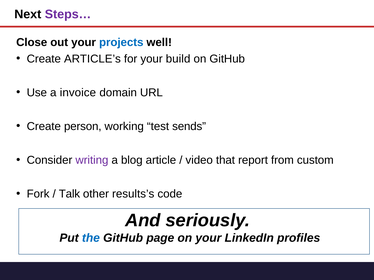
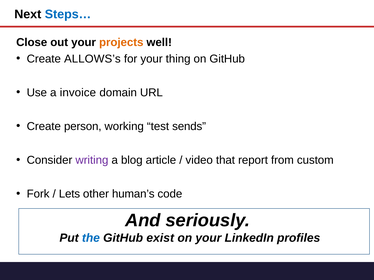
Steps… colour: purple -> blue
projects colour: blue -> orange
ARTICLE’s: ARTICLE’s -> ALLOWS’s
build: build -> thing
Talk: Talk -> Lets
results’s: results’s -> human’s
page: page -> exist
